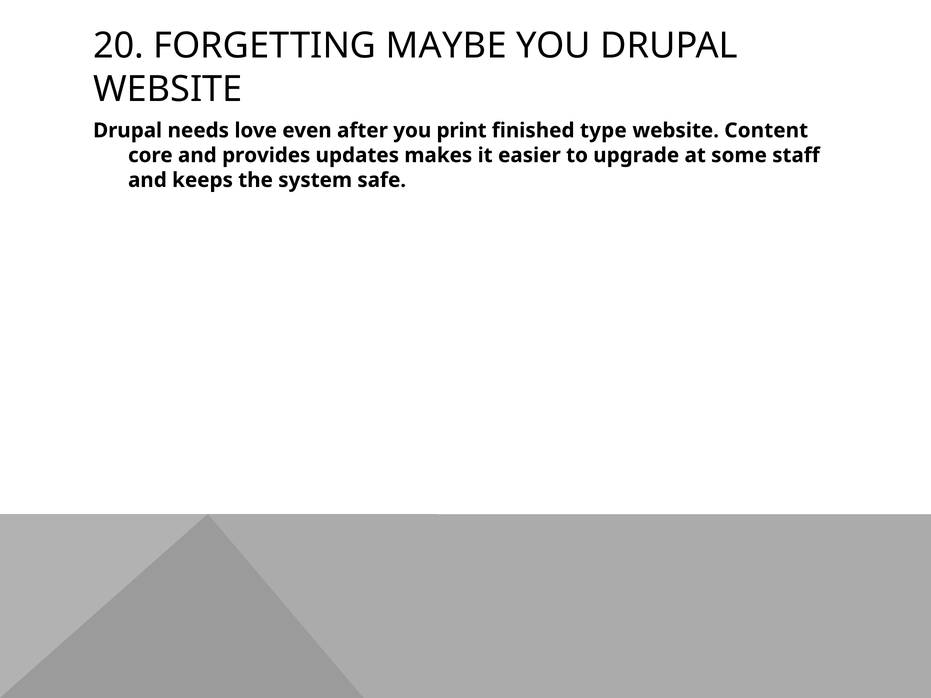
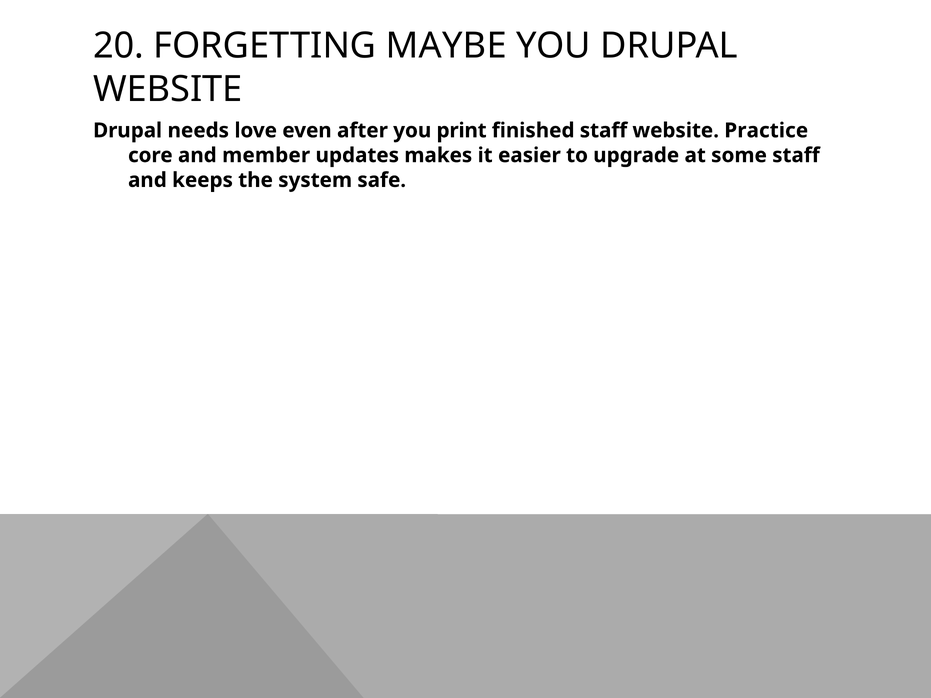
finished type: type -> staff
Content: Content -> Practice
provides: provides -> member
